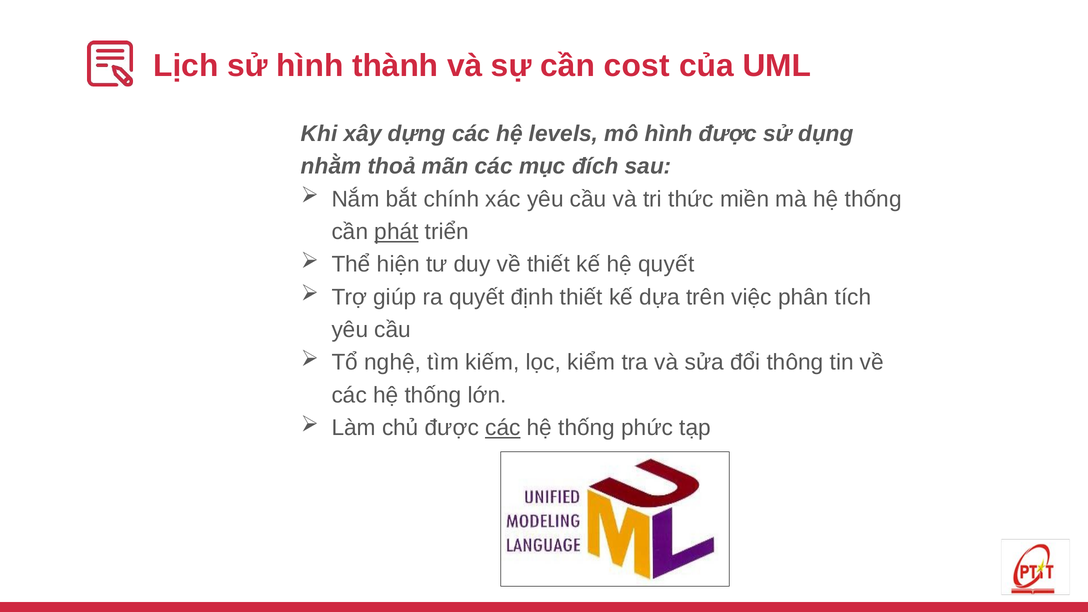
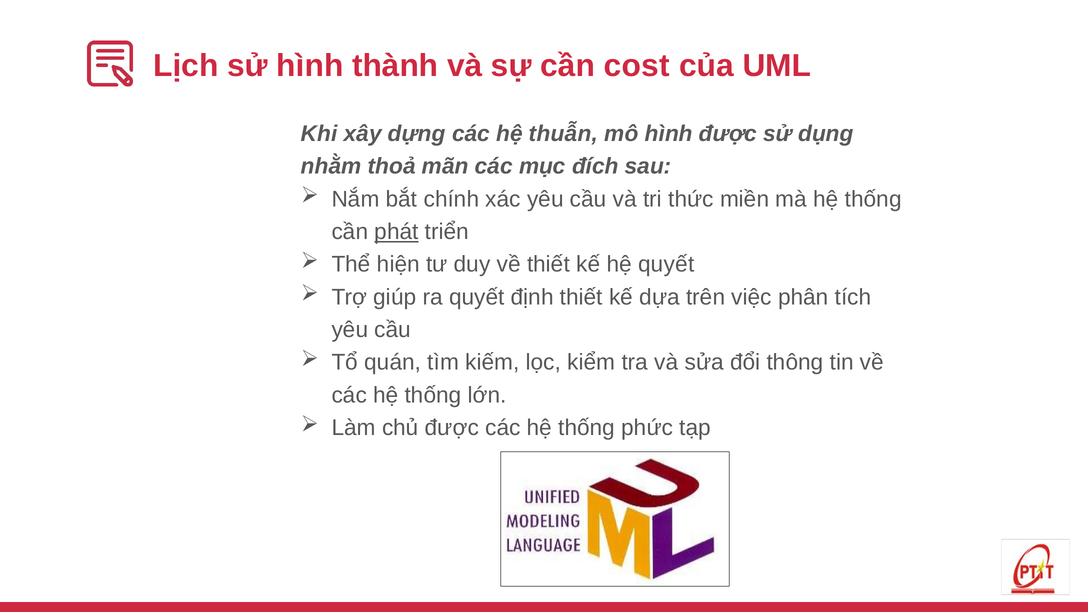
levels: levels -> thuẫn
nghệ: nghệ -> quán
các at (503, 428) underline: present -> none
